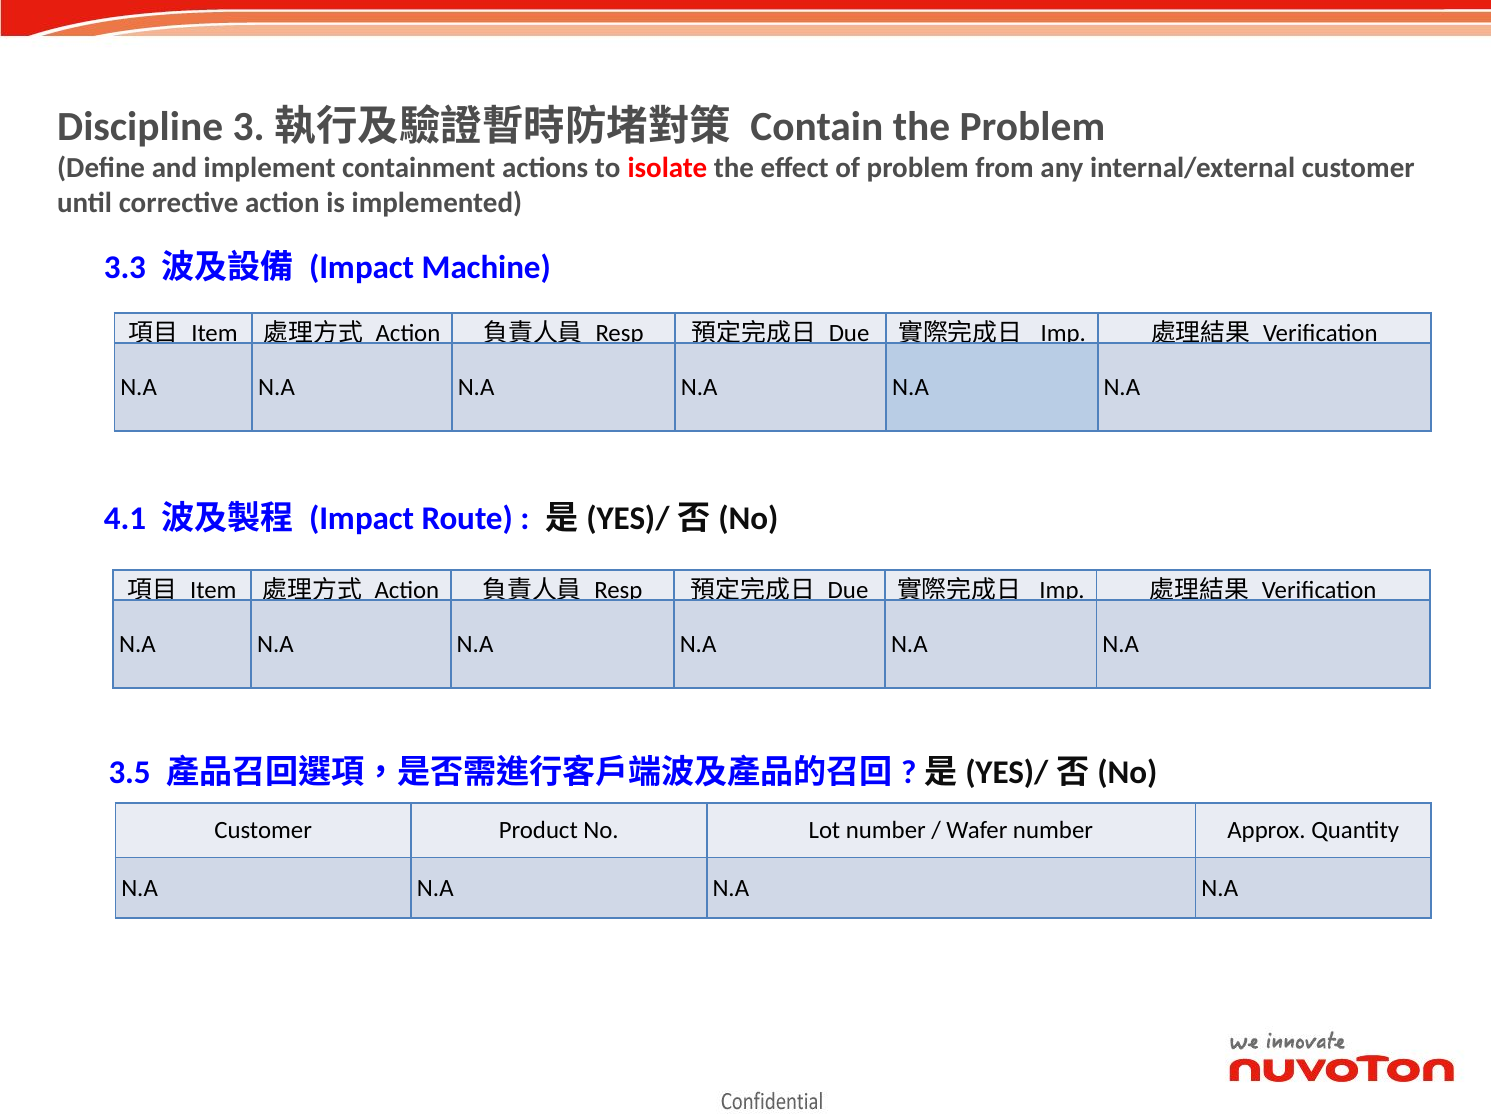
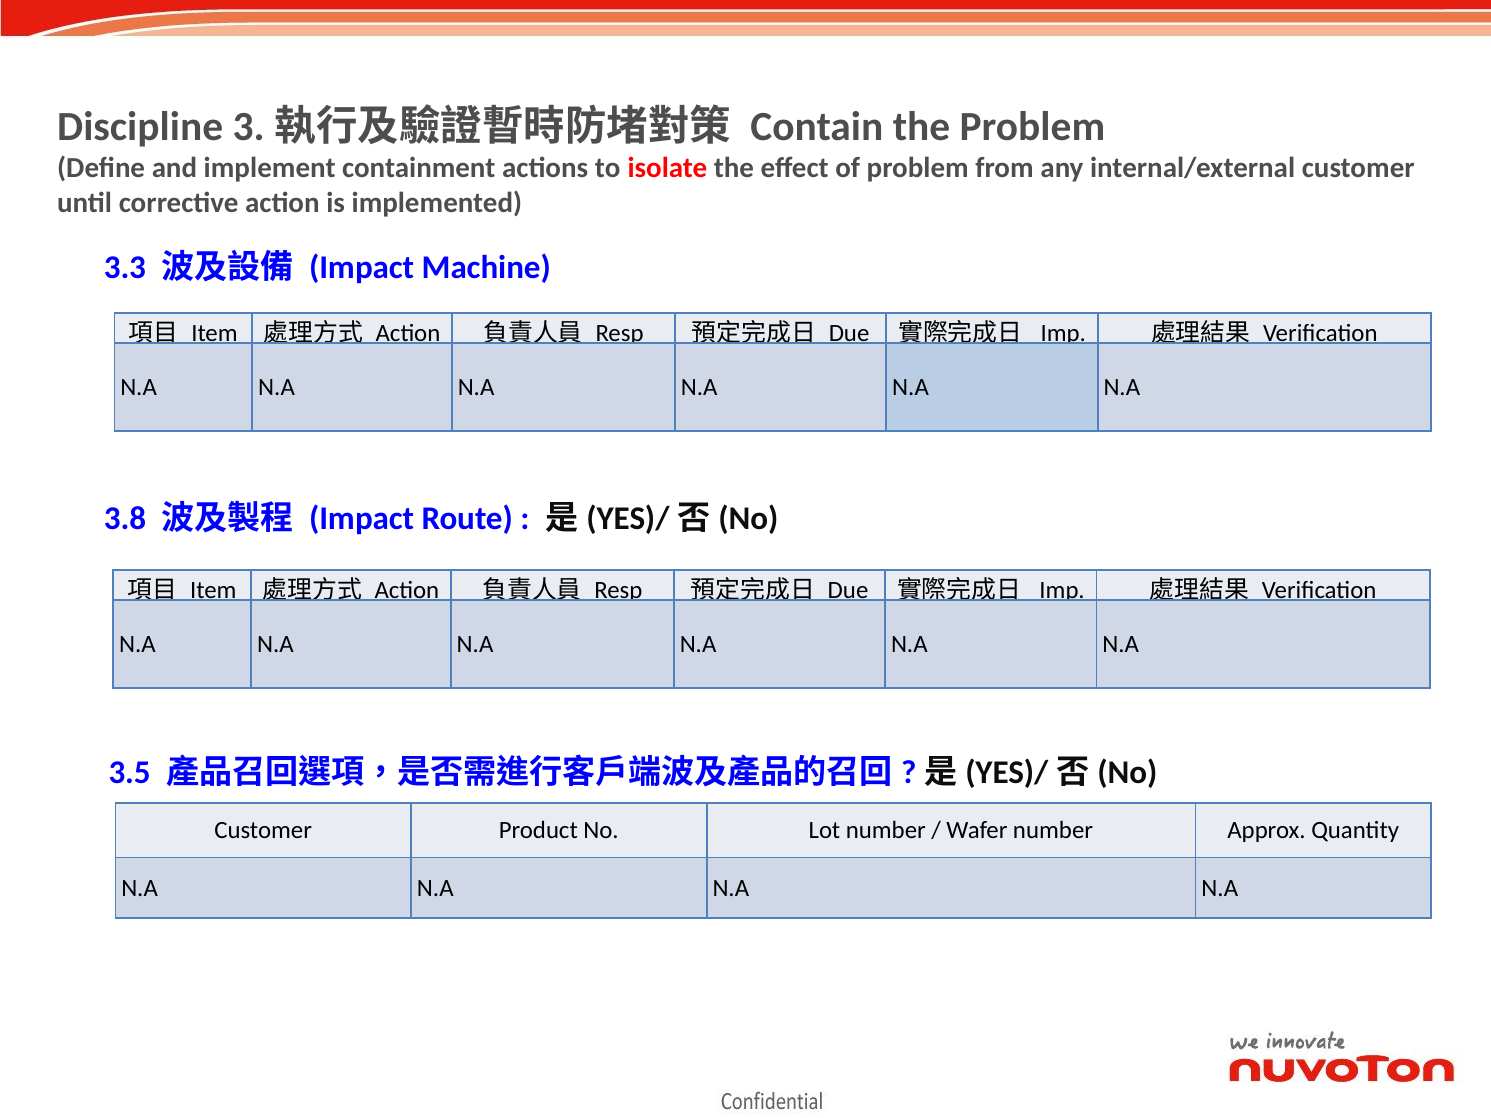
4.1: 4.1 -> 3.8
